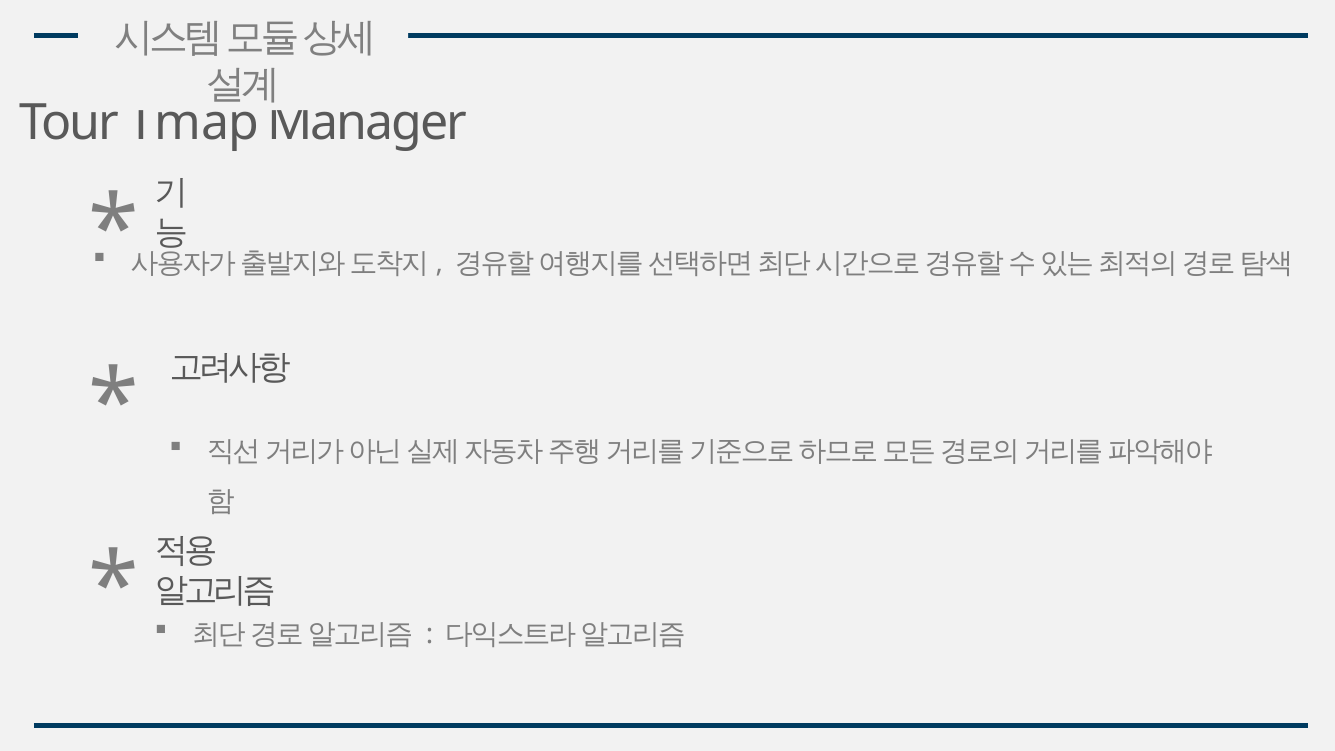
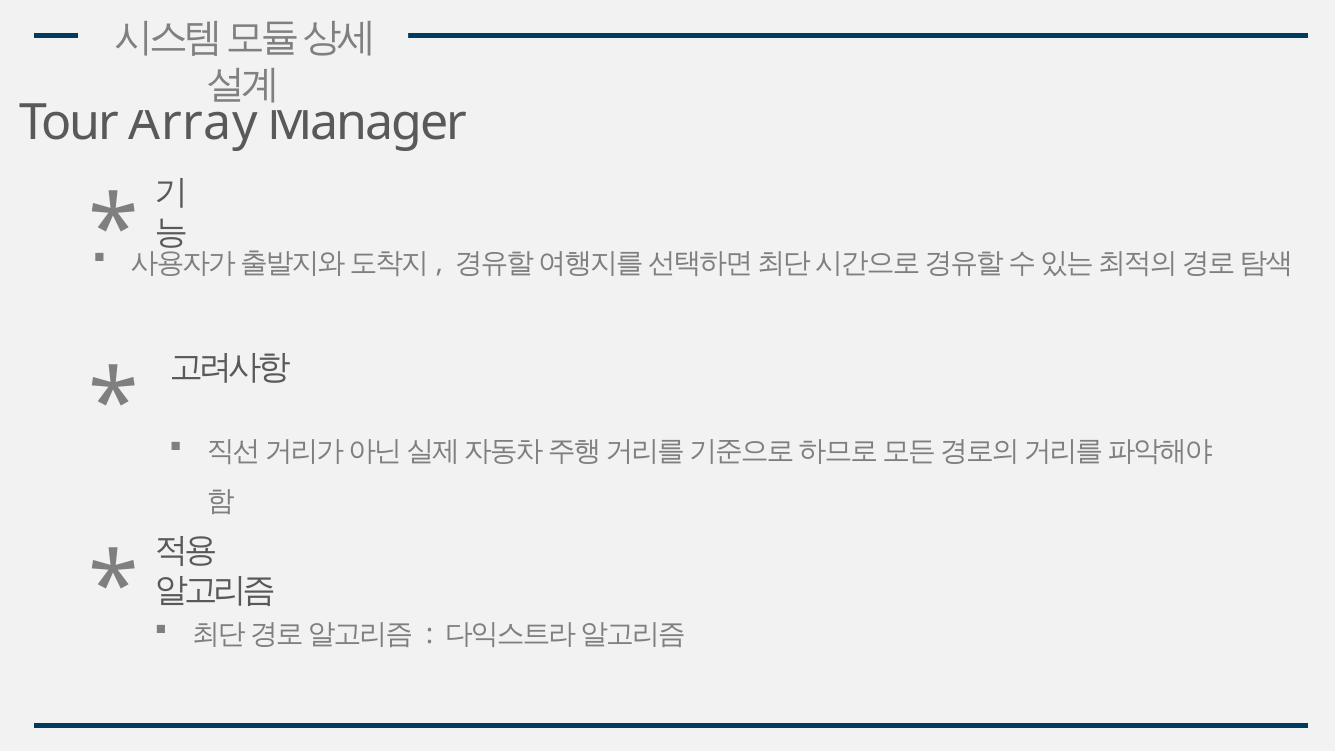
Tmap: Tmap -> Array
